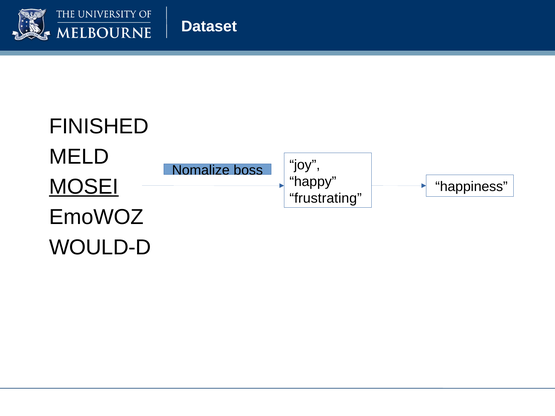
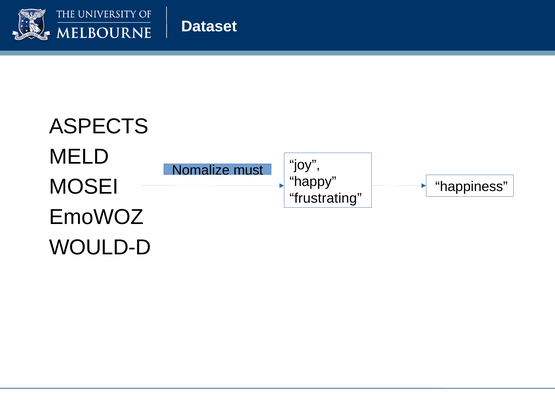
FINISHED: FINISHED -> ASPECTS
boss: boss -> must
MOSEI underline: present -> none
